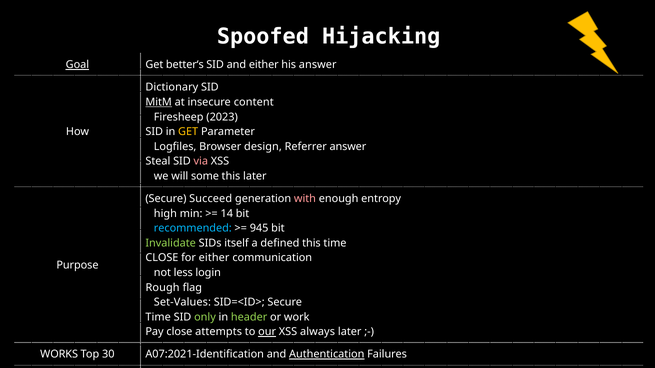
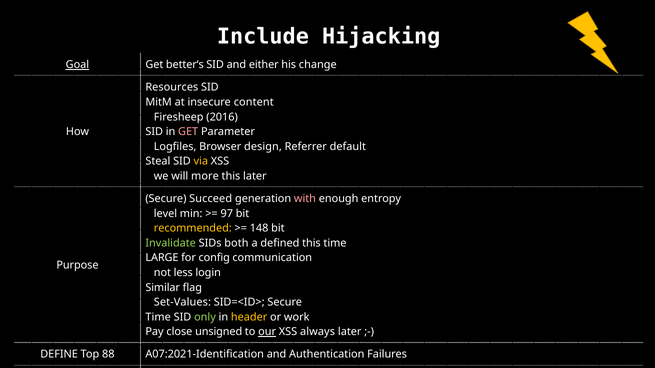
Spoofed: Spoofed -> Include
his answer: answer -> change
Dictionary: Dictionary -> Resources
MitM underline: present -> none
2023: 2023 -> 2016
GET at (188, 132) colour: yellow -> pink
Referrer answer: answer -> default
via colour: pink -> yellow
some: some -> more
high: high -> level
14: 14 -> 97
recommended colour: light blue -> yellow
945: 945 -> 148
itself: itself -> both
CLOSE at (162, 258): CLOSE -> LARGE
for either: either -> config
Rough: Rough -> Similar
header colour: light green -> yellow
attempts: attempts -> unsigned
WORKS: WORKS -> DEFINE
30: 30 -> 88
Authentication underline: present -> none
